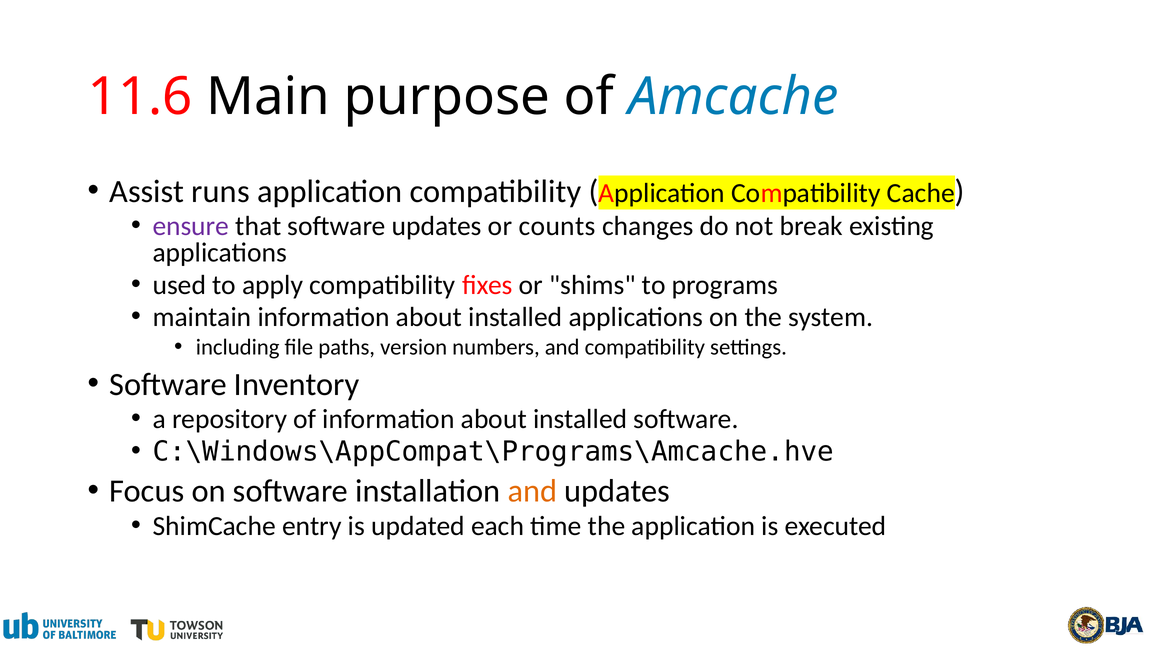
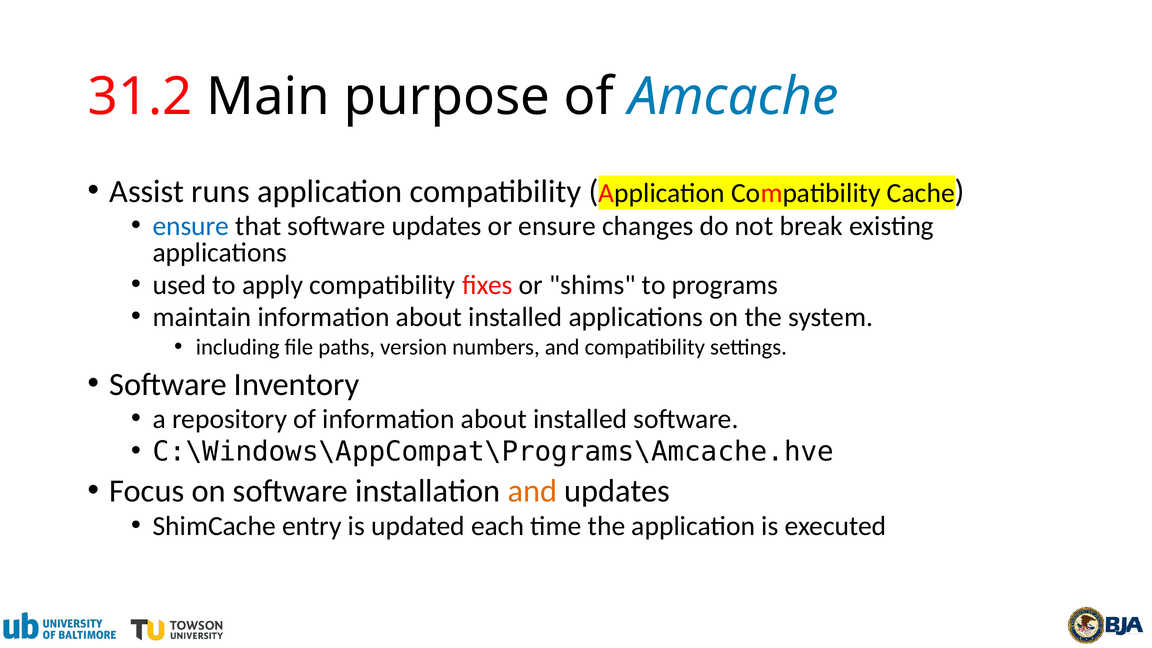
11.6: 11.6 -> 31.2
ensure at (191, 226) colour: purple -> blue
or counts: counts -> ensure
